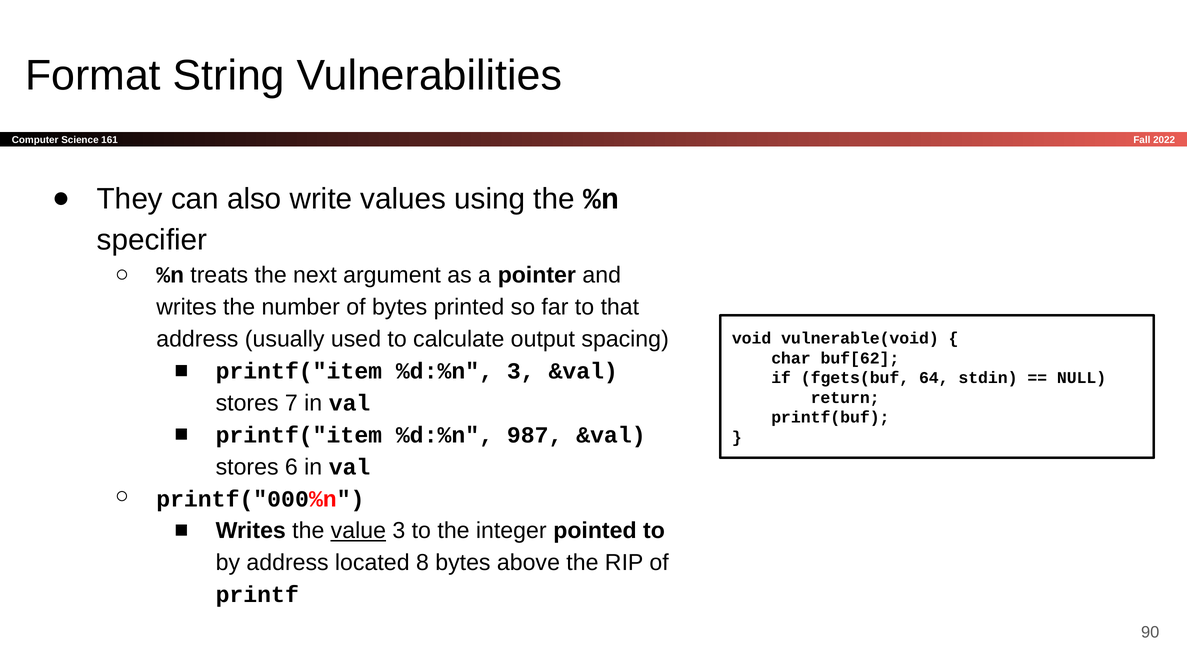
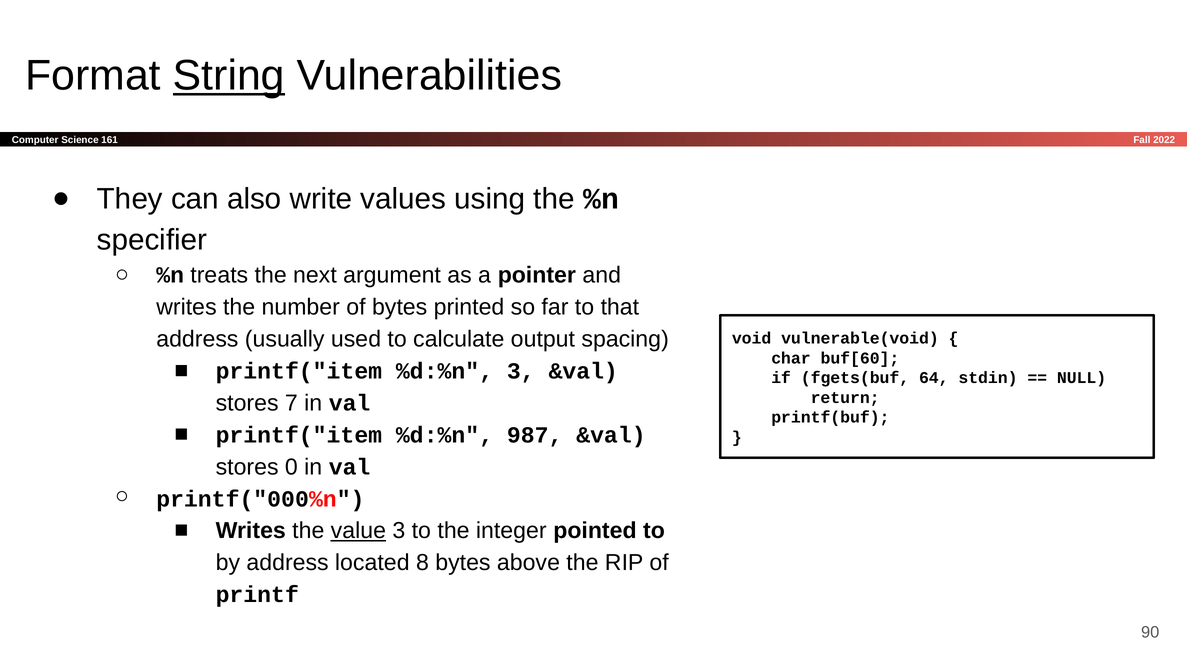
String underline: none -> present
buf[62: buf[62 -> buf[60
6: 6 -> 0
